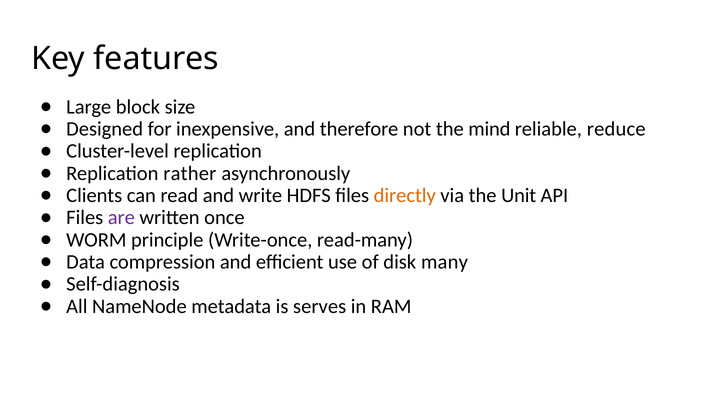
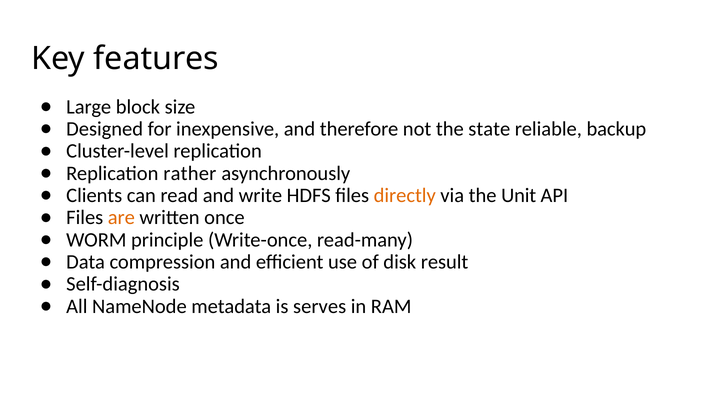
mind: mind -> state
reduce: reduce -> backup
are colour: purple -> orange
many: many -> result
